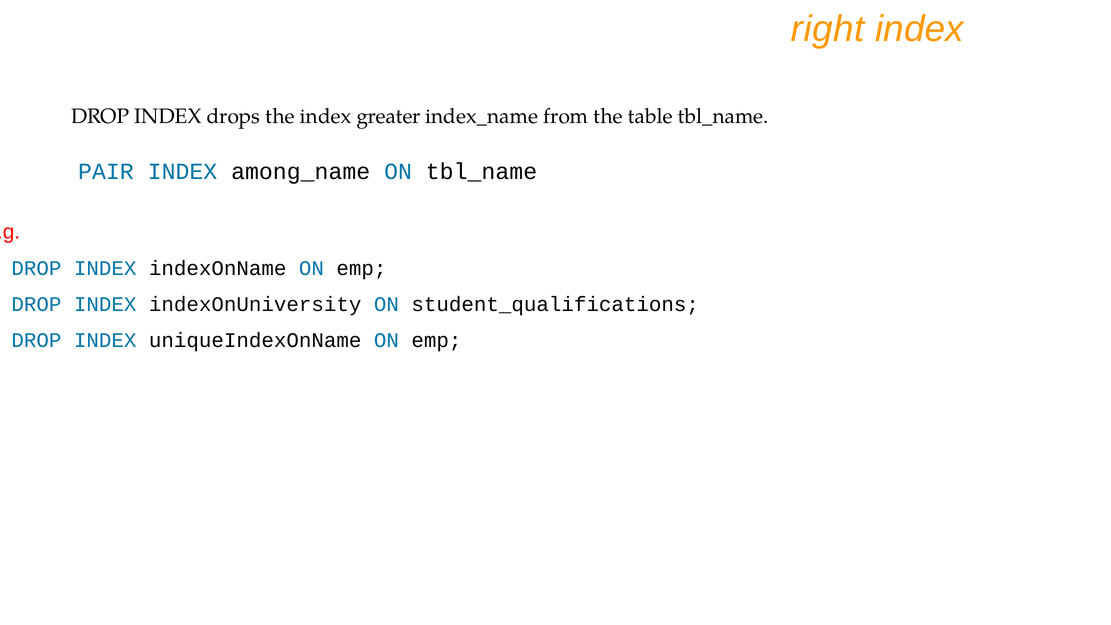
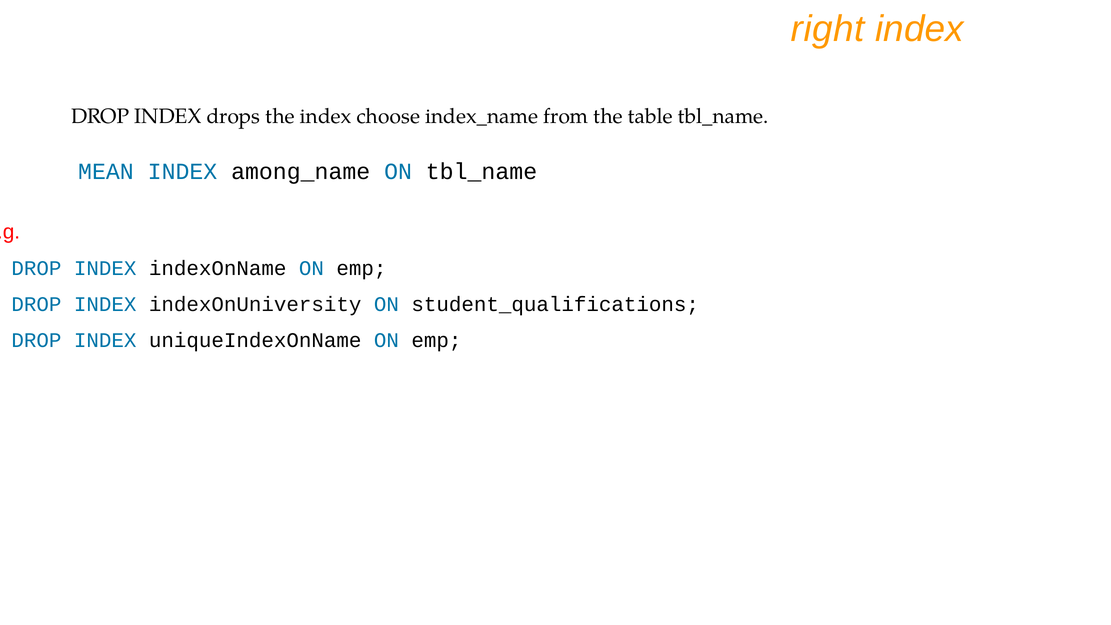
greater: greater -> choose
PAIR: PAIR -> MEAN
